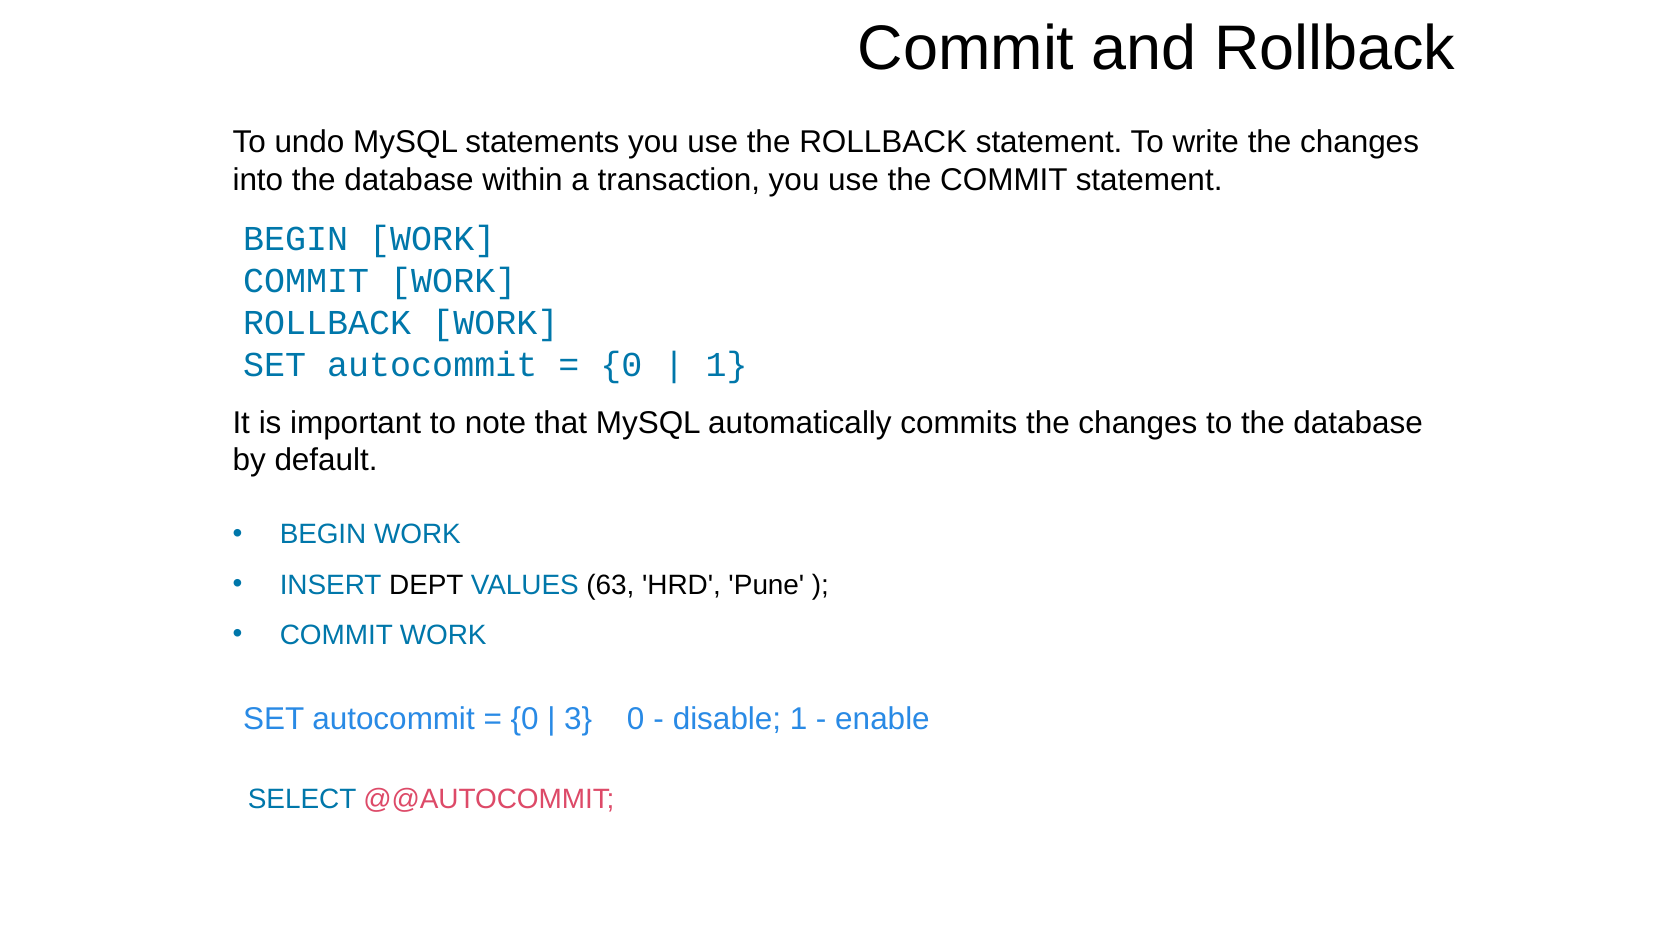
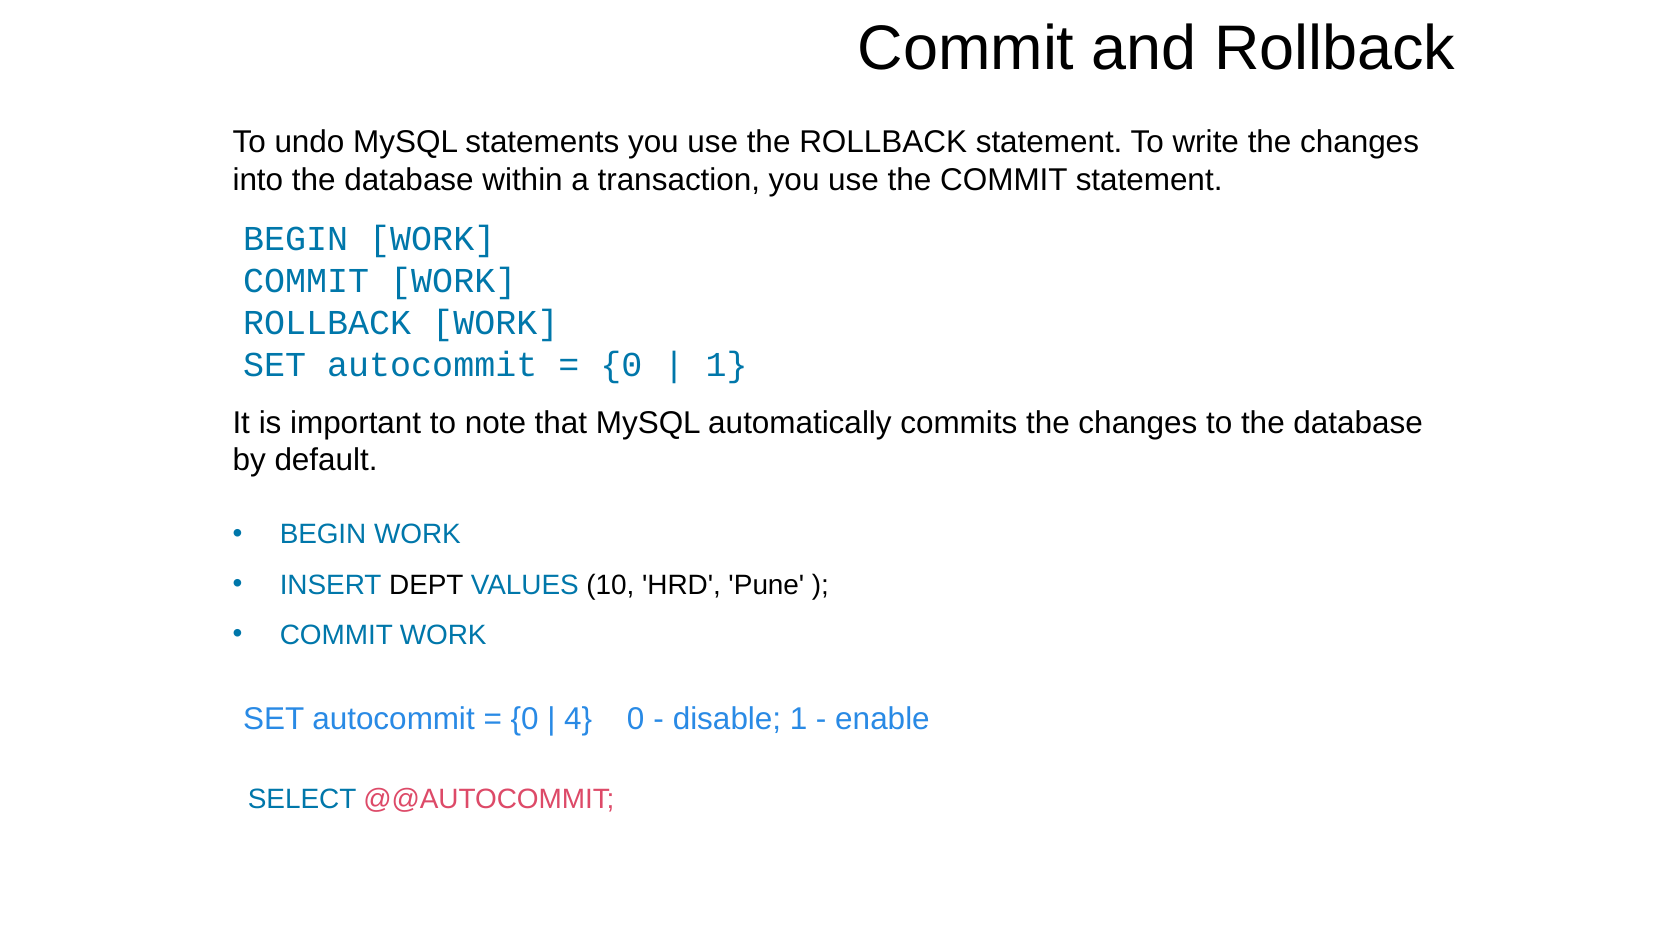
63: 63 -> 10
3: 3 -> 4
